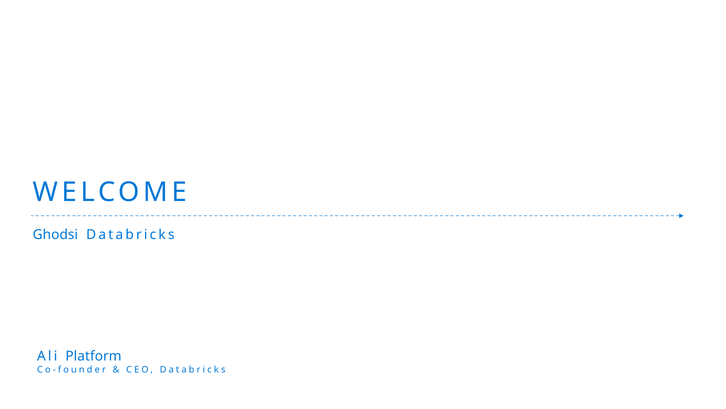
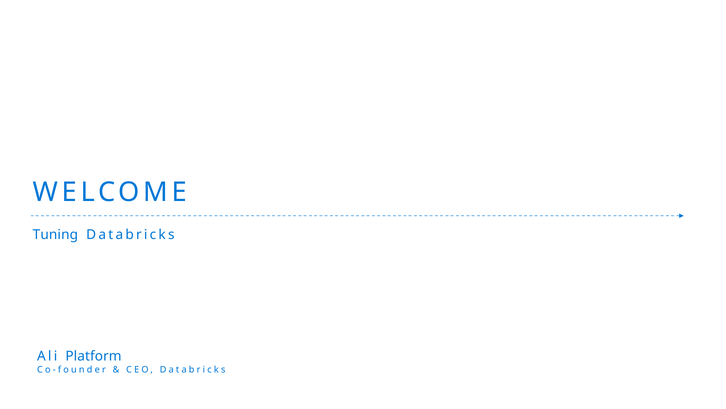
Ghodsi: Ghodsi -> Tuning
